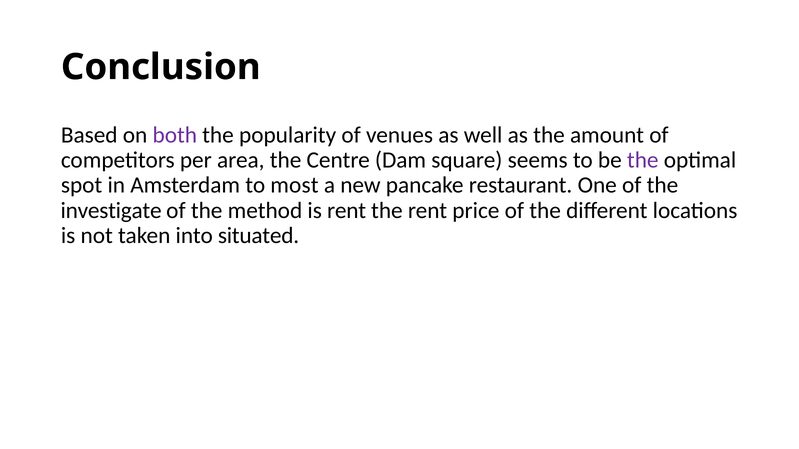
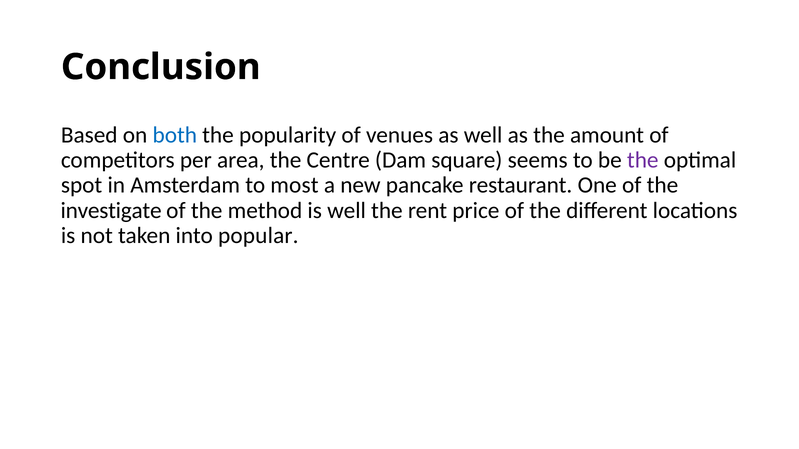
both colour: purple -> blue
is rent: rent -> well
situated: situated -> popular
